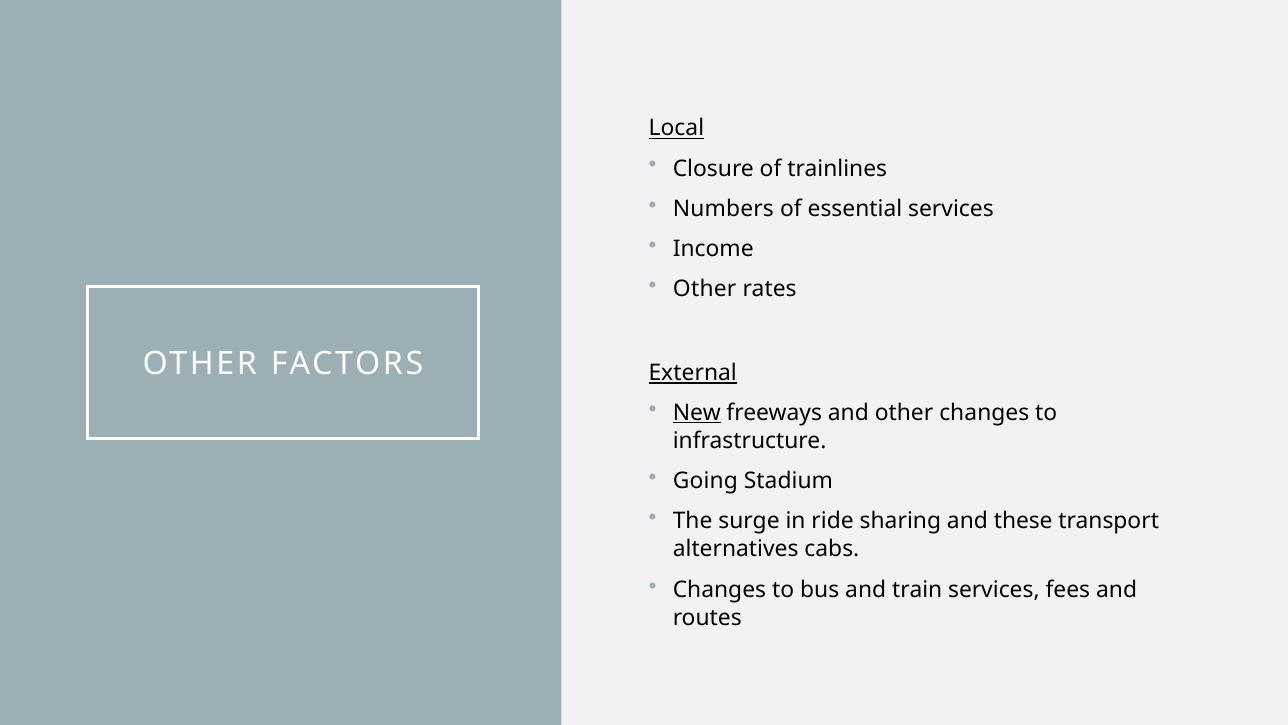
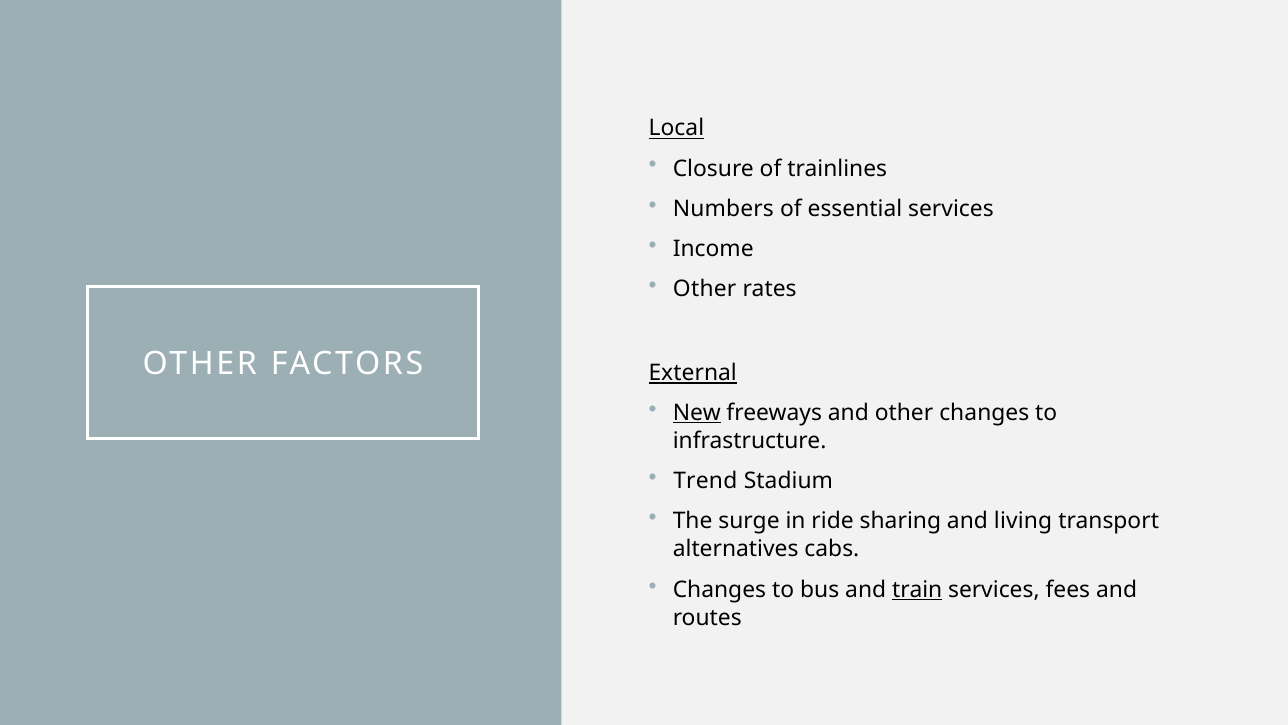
Going: Going -> Trend
these: these -> living
train underline: none -> present
